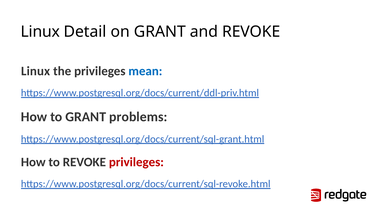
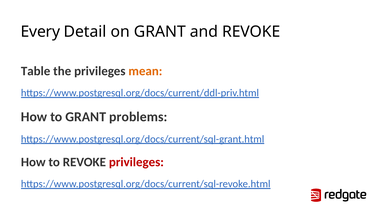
Linux at (40, 32): Linux -> Every
Linux at (36, 71): Linux -> Table
mean colour: blue -> orange
